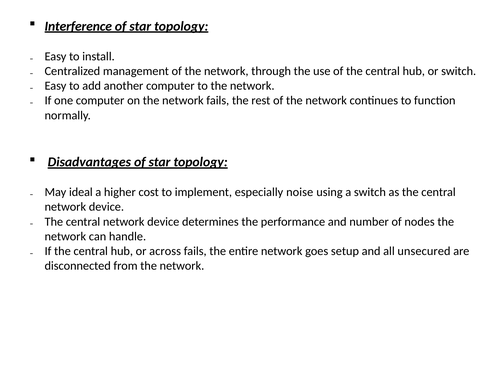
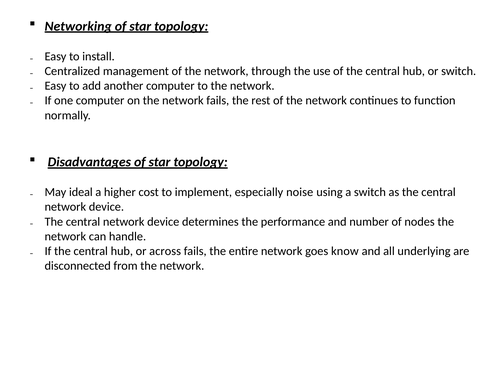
Interference: Interference -> Networking
setup: setup -> know
unsecured: unsecured -> underlying
